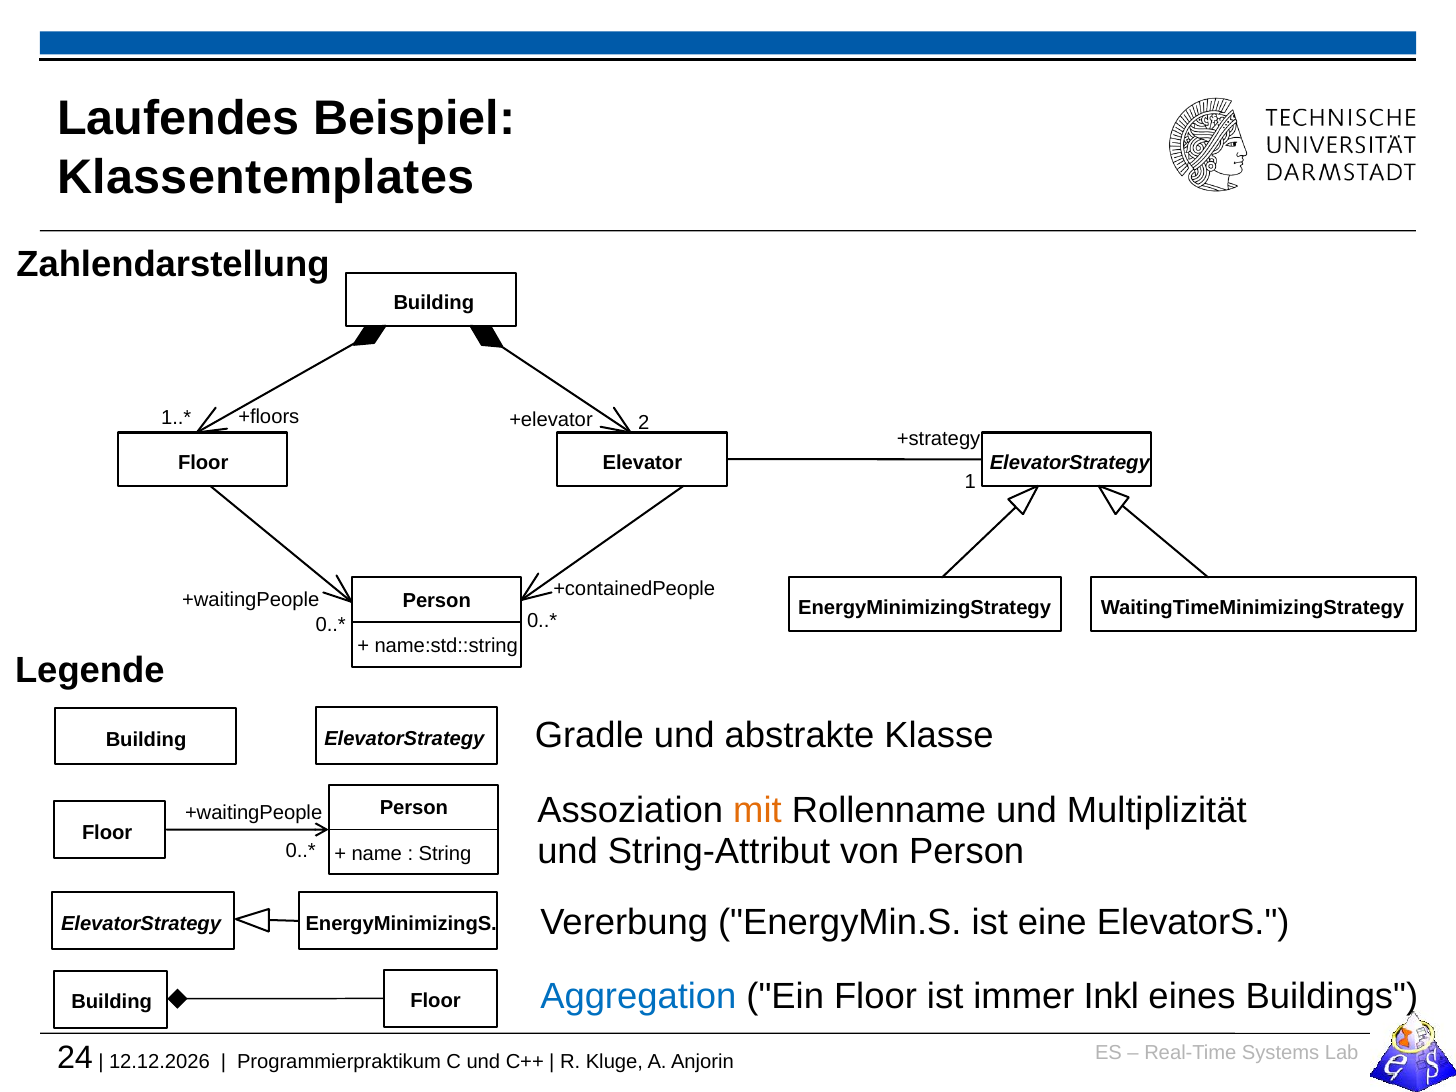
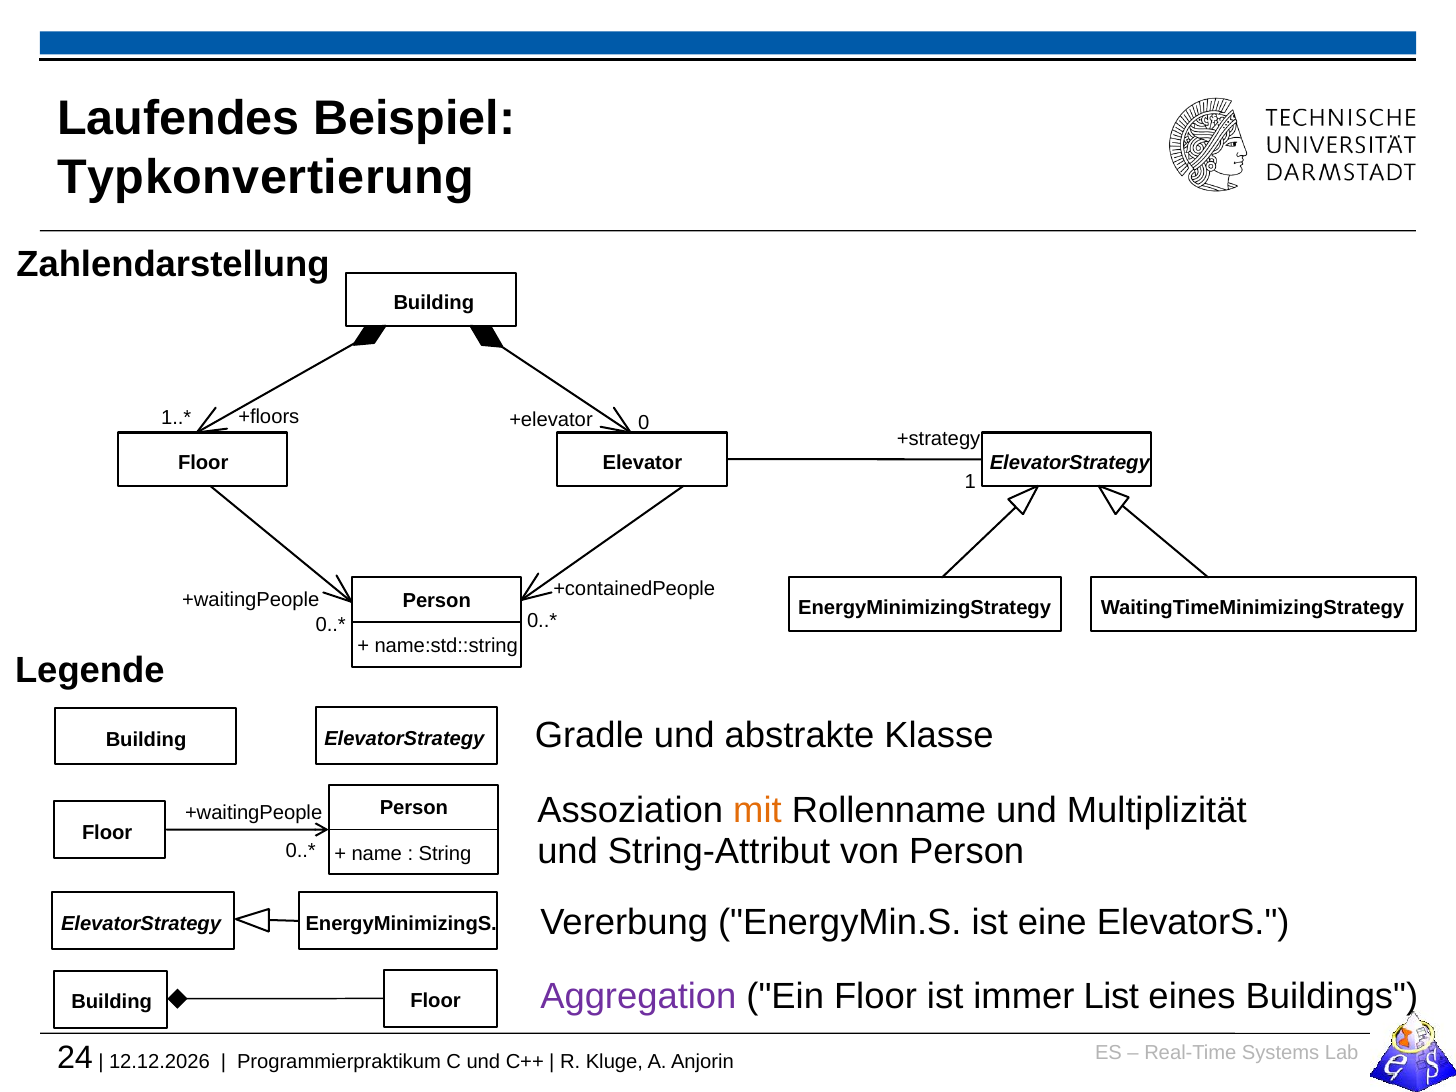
Klassentemplates: Klassentemplates -> Typkonvertierung
2: 2 -> 0
Aggregation colour: blue -> purple
Inkl: Inkl -> List
